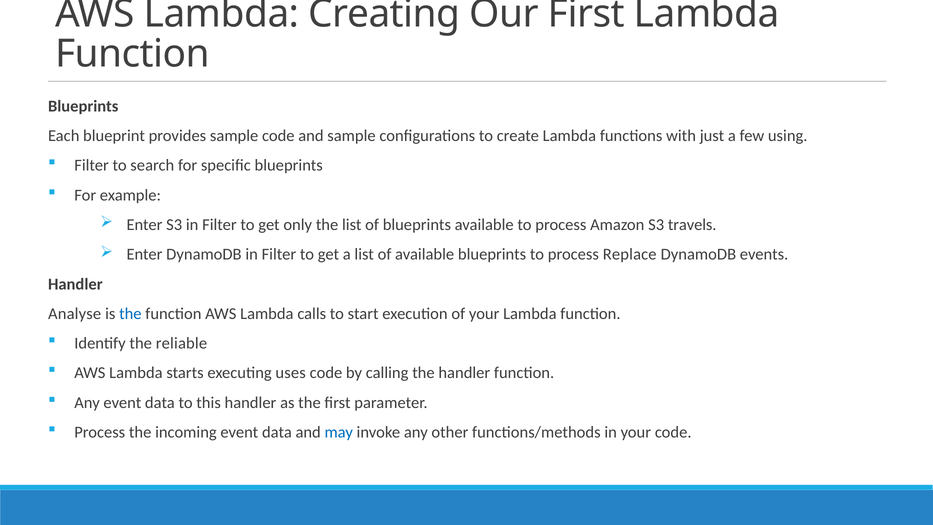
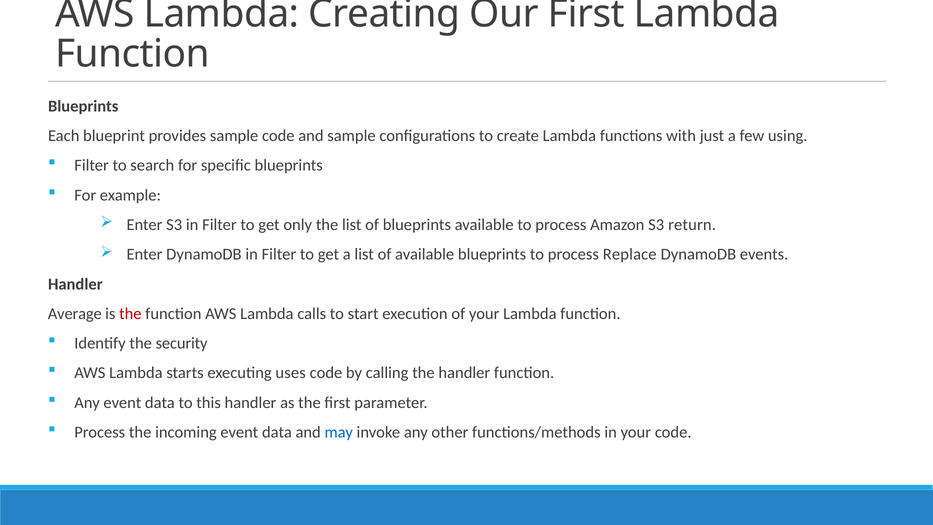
travels: travels -> return
Analyse: Analyse -> Average
the at (130, 314) colour: blue -> red
reliable: reliable -> security
